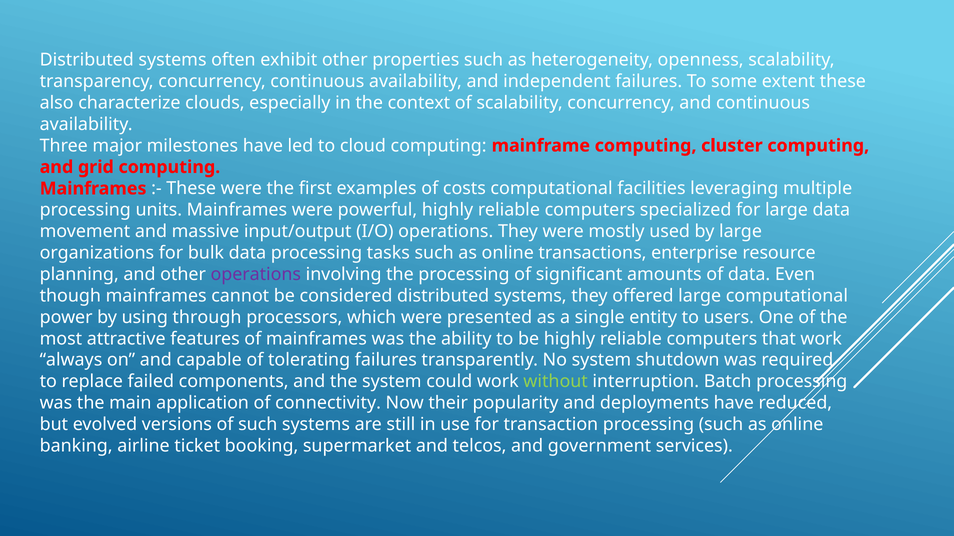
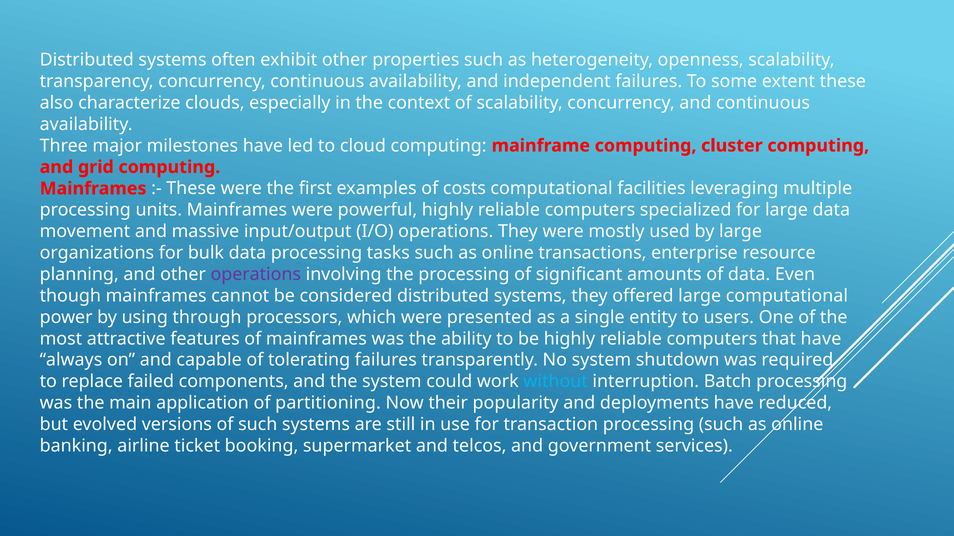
that work: work -> have
without colour: light green -> light blue
connectivity: connectivity -> partitioning
